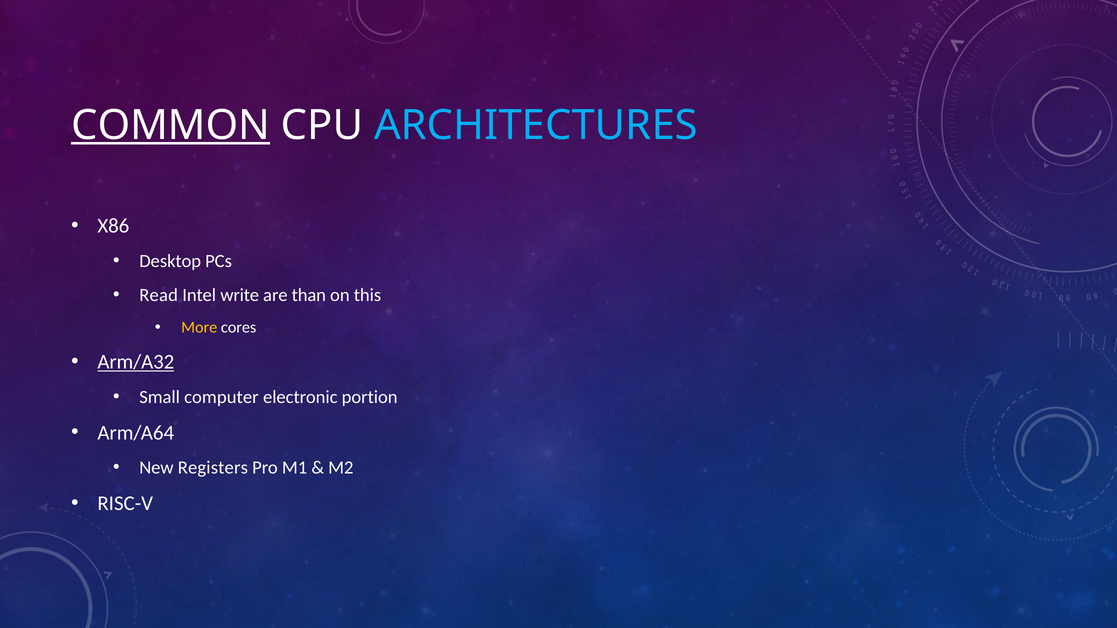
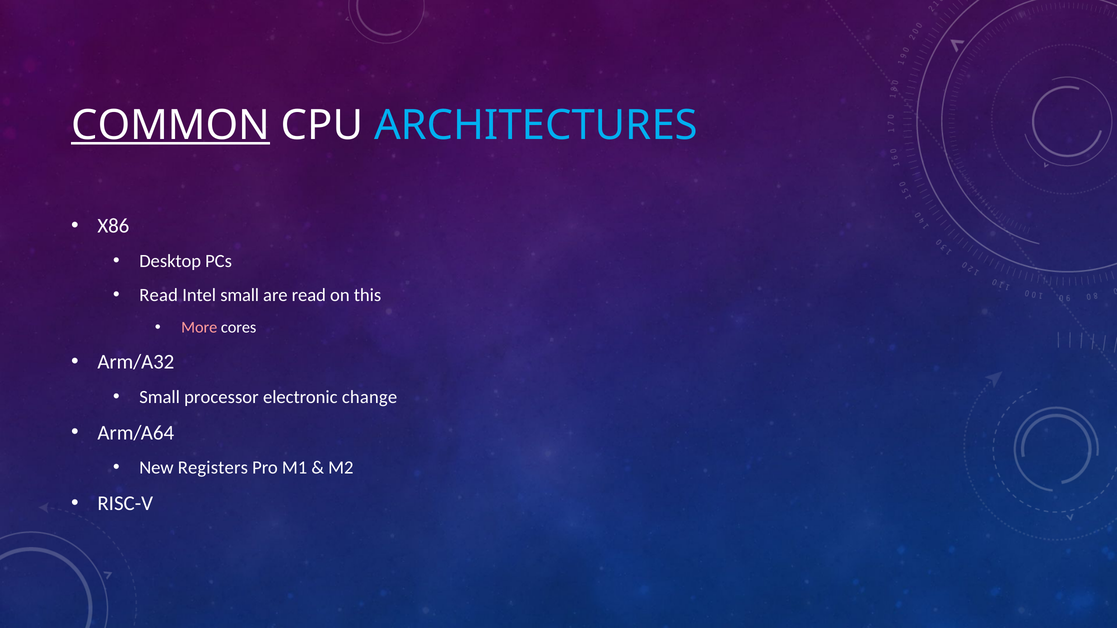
Intel write: write -> small
are than: than -> read
More colour: yellow -> pink
Arm/A32 underline: present -> none
computer: computer -> processor
portion: portion -> change
